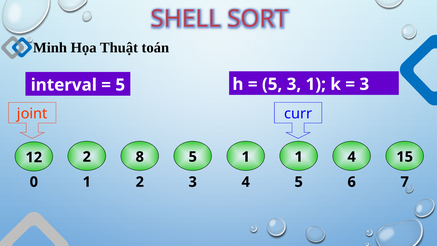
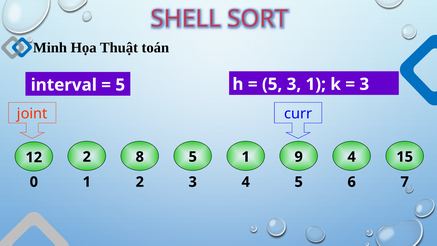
1 1: 1 -> 9
